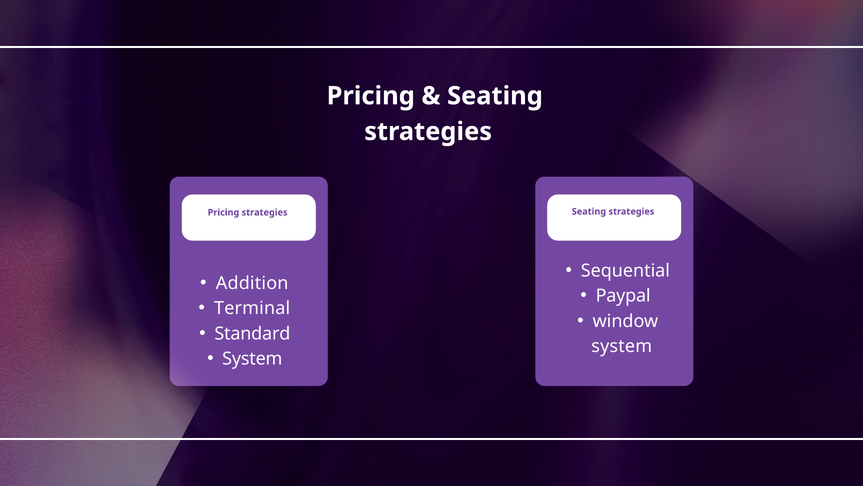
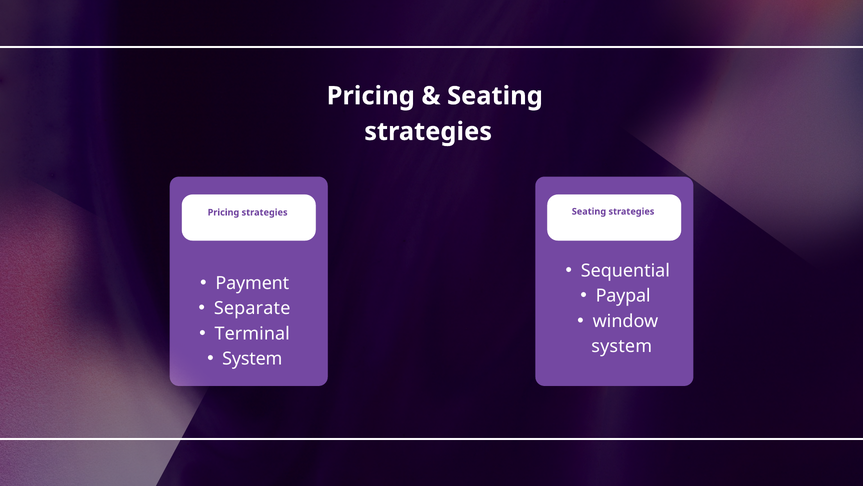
Addition: Addition -> Payment
Terminal: Terminal -> Separate
Standard: Standard -> Terminal
